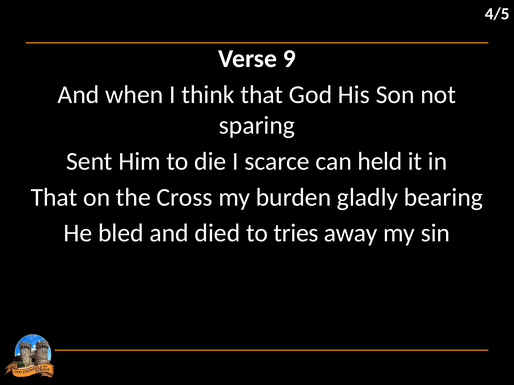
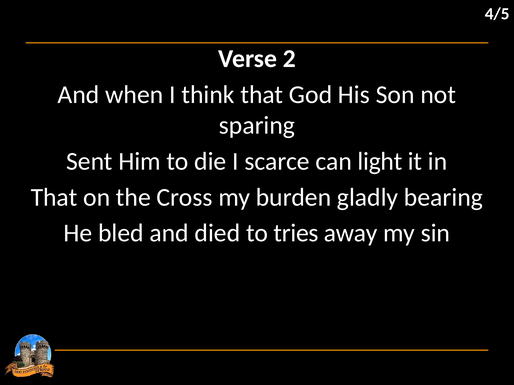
9: 9 -> 2
held: held -> light
